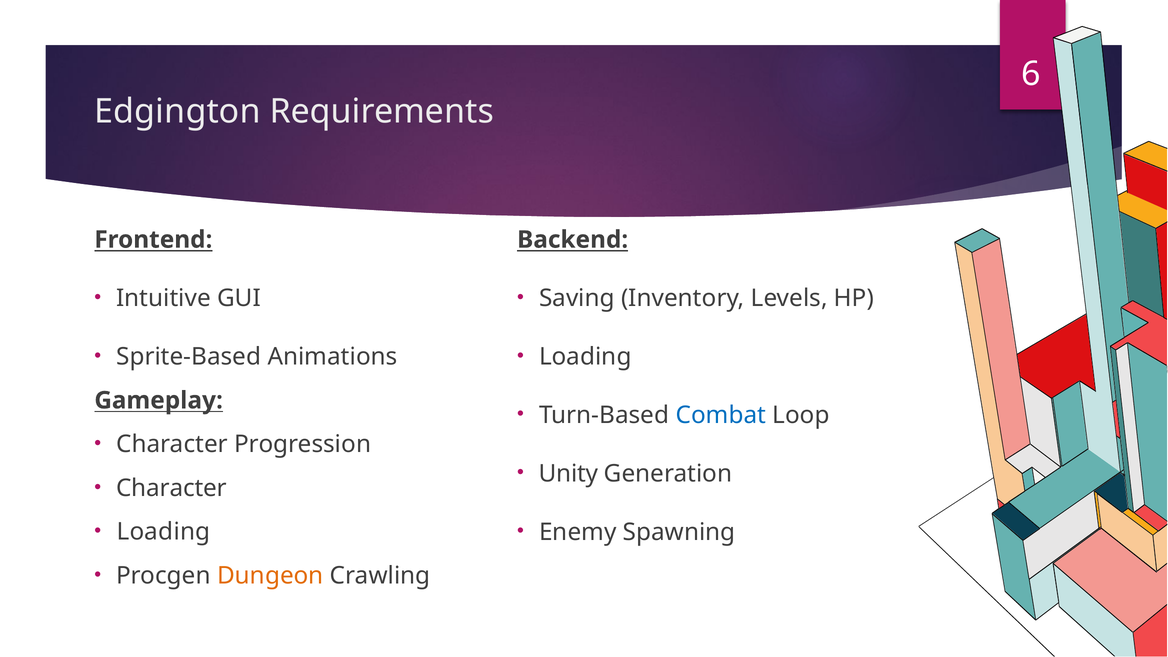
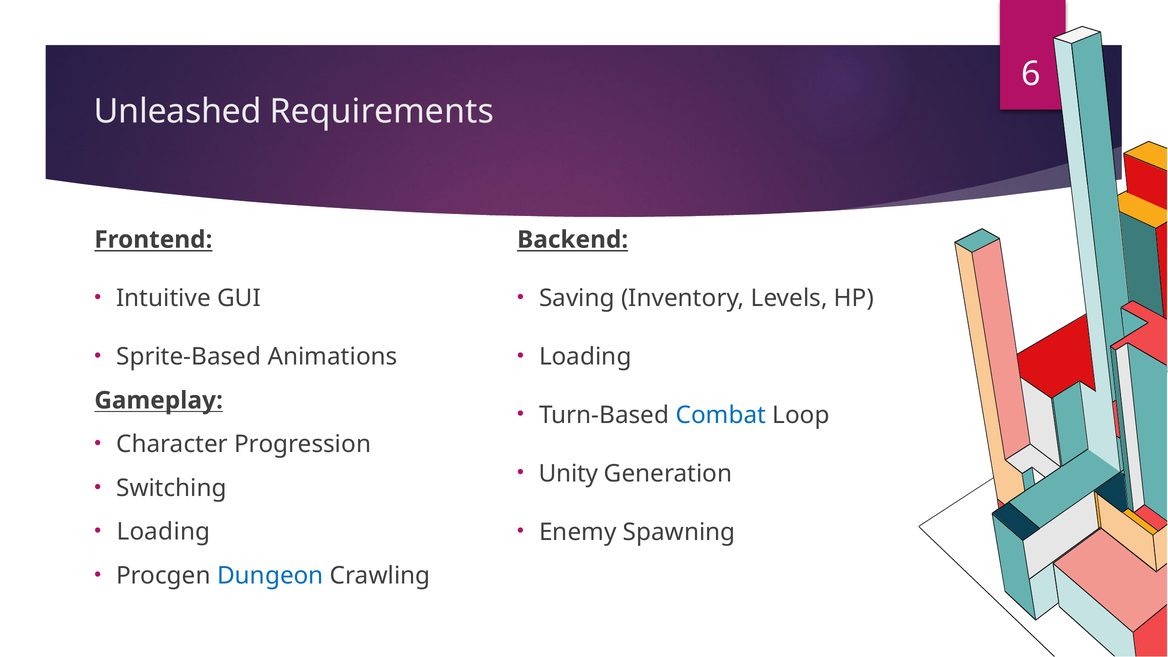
Edgington: Edgington -> Unleashed
Character at (172, 488): Character -> Switching
Dungeon colour: orange -> blue
